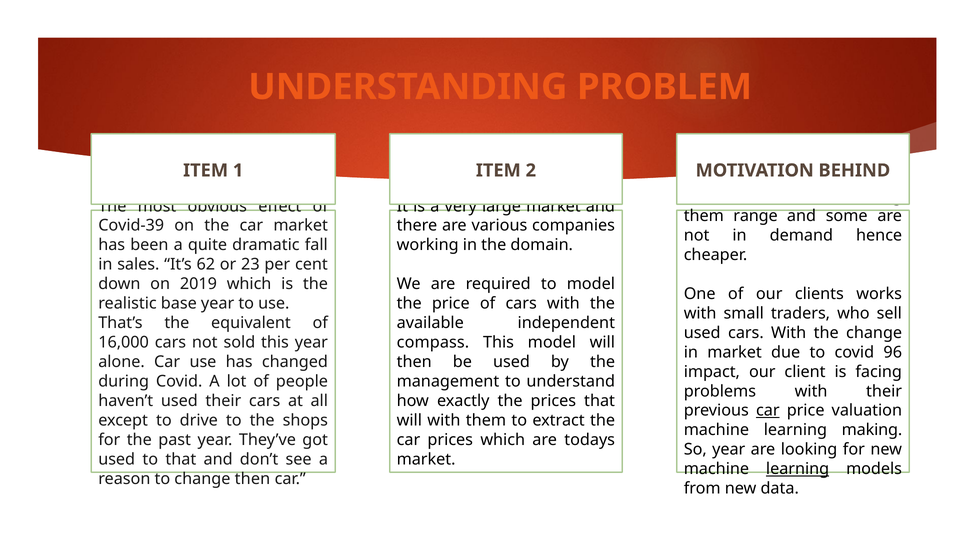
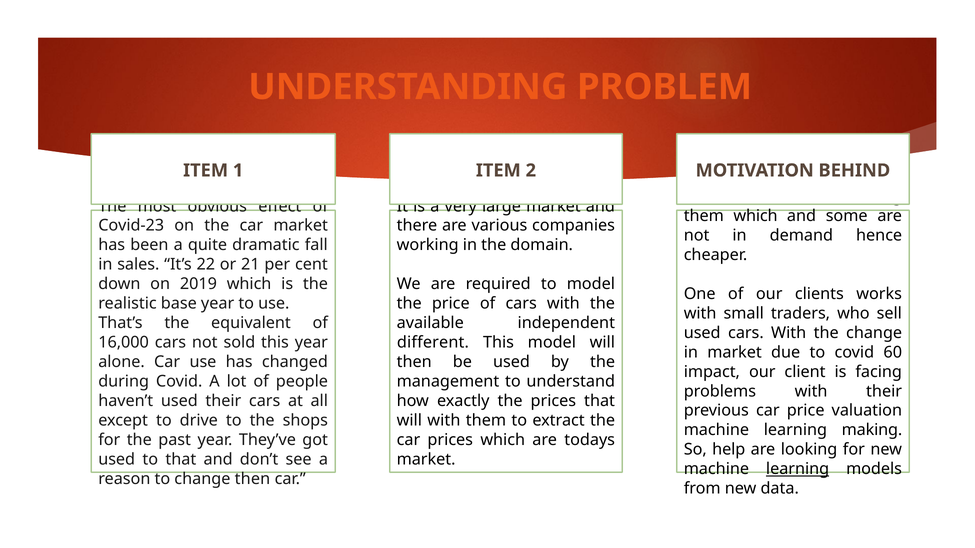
them range: range -> which
Covid-39: Covid-39 -> Covid-23
62: 62 -> 22
23: 23 -> 21
compass: compass -> different
96: 96 -> 60
car at (768, 411) underline: present -> none
So year: year -> help
